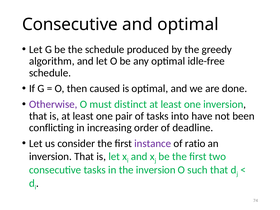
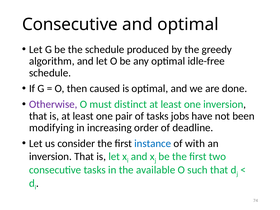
into: into -> jobs
conflicting: conflicting -> modifying
instance colour: purple -> blue
ratio: ratio -> with
the inversion: inversion -> available
